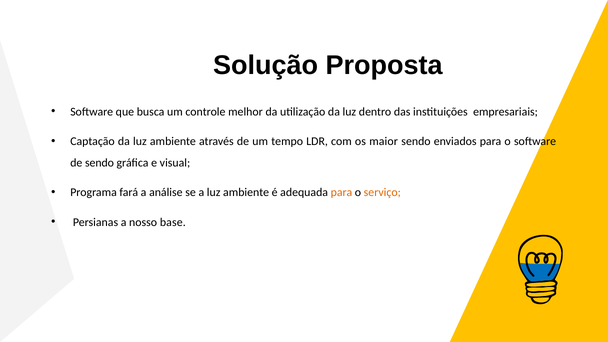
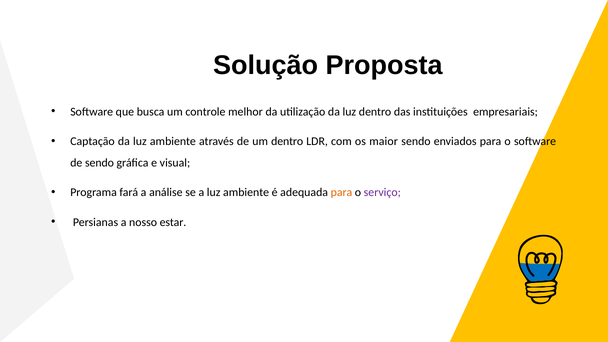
um tempo: tempo -> dentro
serviço colour: orange -> purple
base: base -> estar
